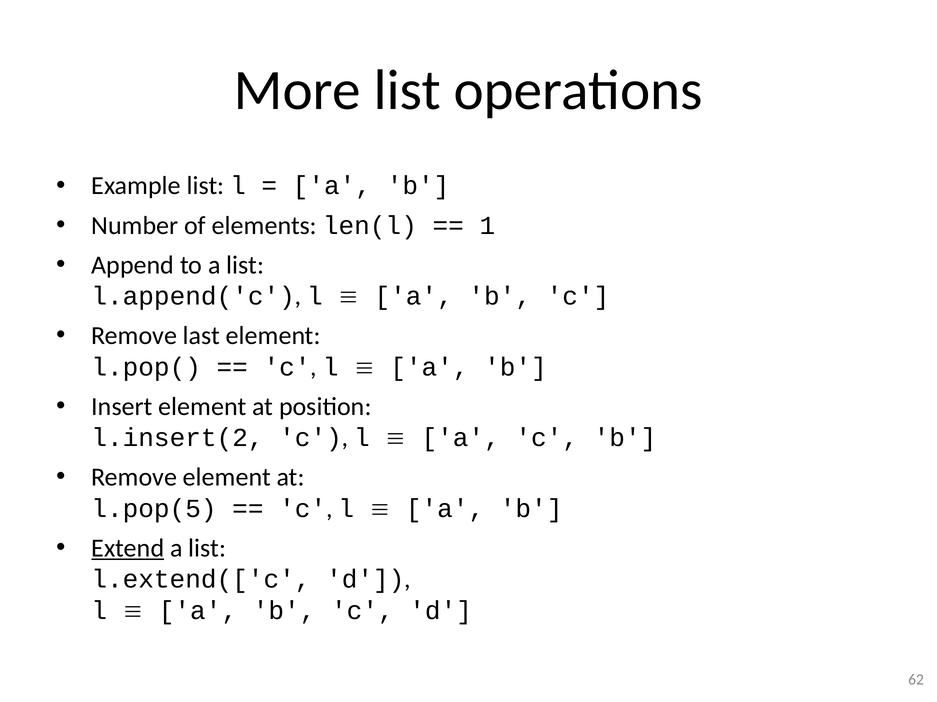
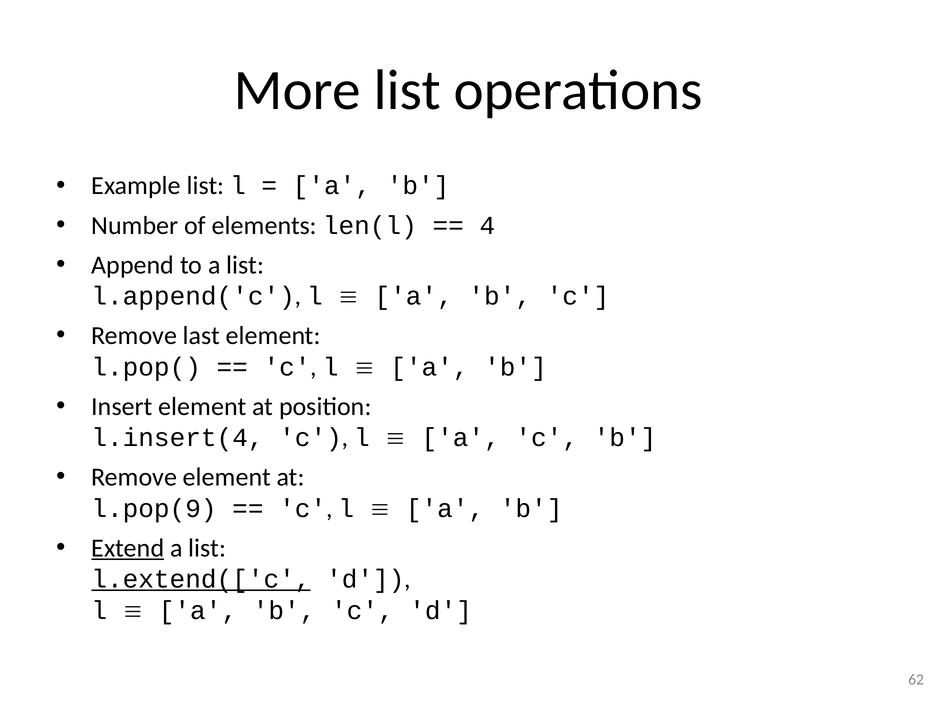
1: 1 -> 4
l.insert(2: l.insert(2 -> l.insert(4
l.pop(5: l.pop(5 -> l.pop(9
l.extend(['c underline: none -> present
